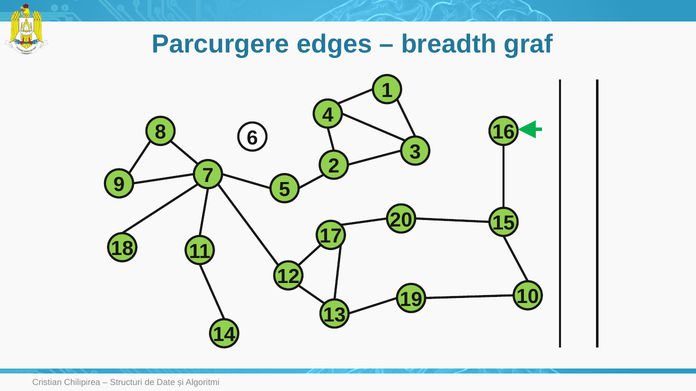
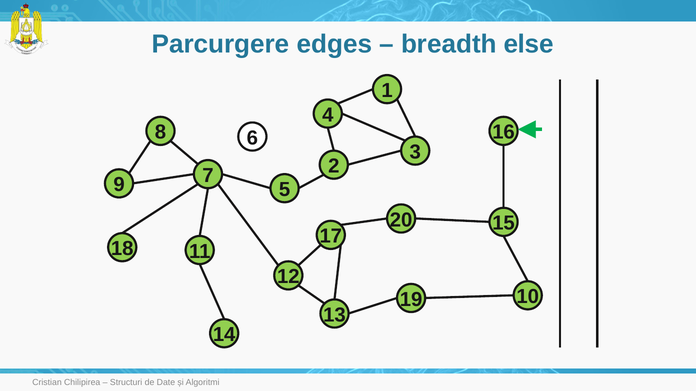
graf: graf -> else
